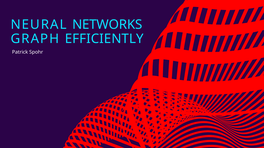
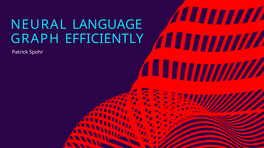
NETWORKS: NETWORKS -> LANGUAGE
